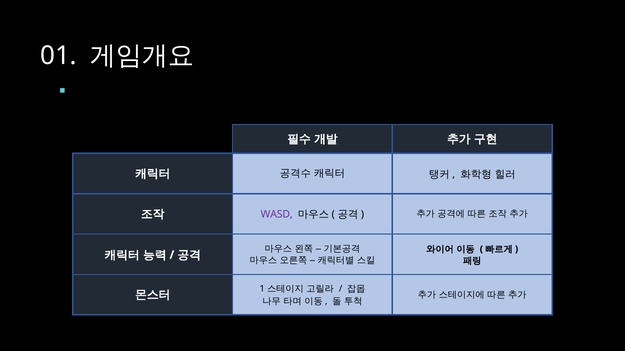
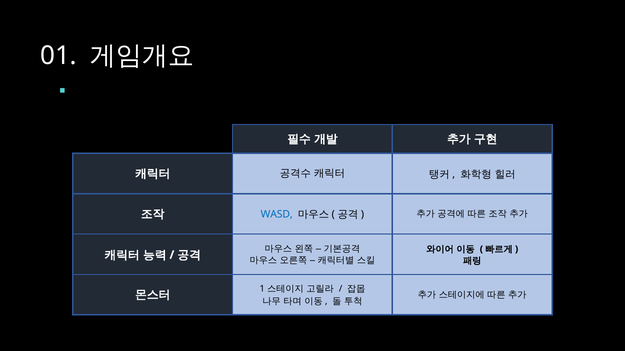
WASD colour: purple -> blue
